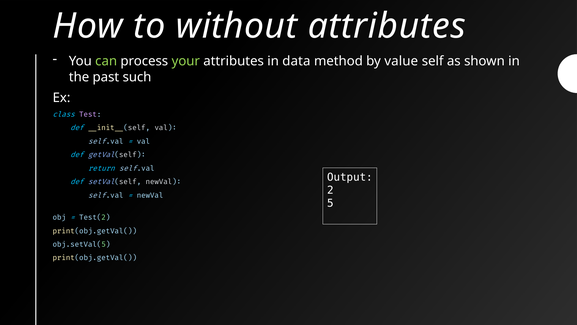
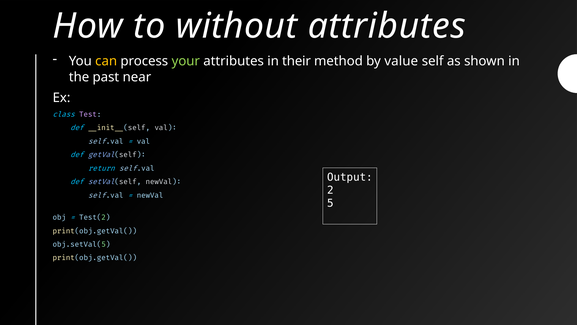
can colour: light green -> yellow
data: data -> their
such: such -> near
